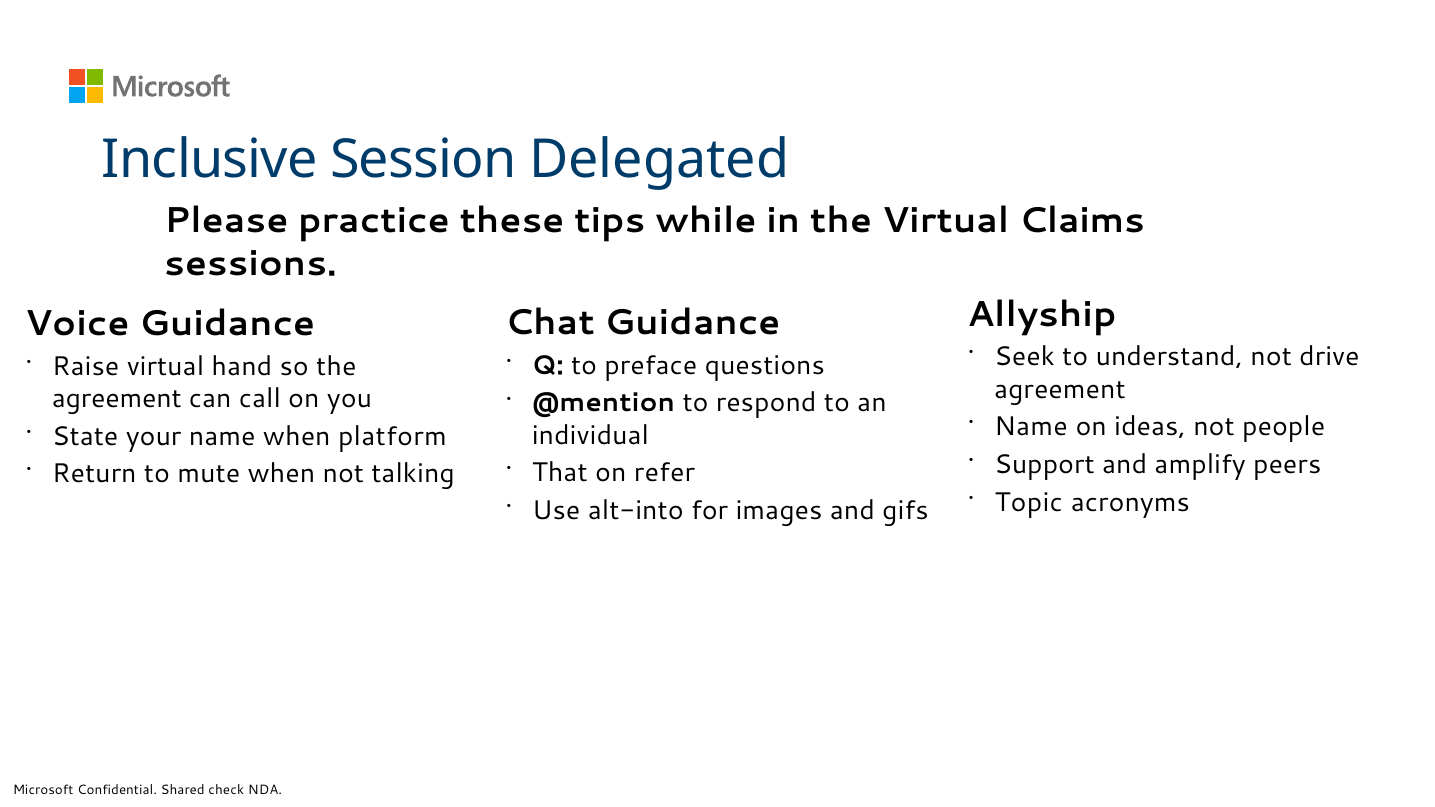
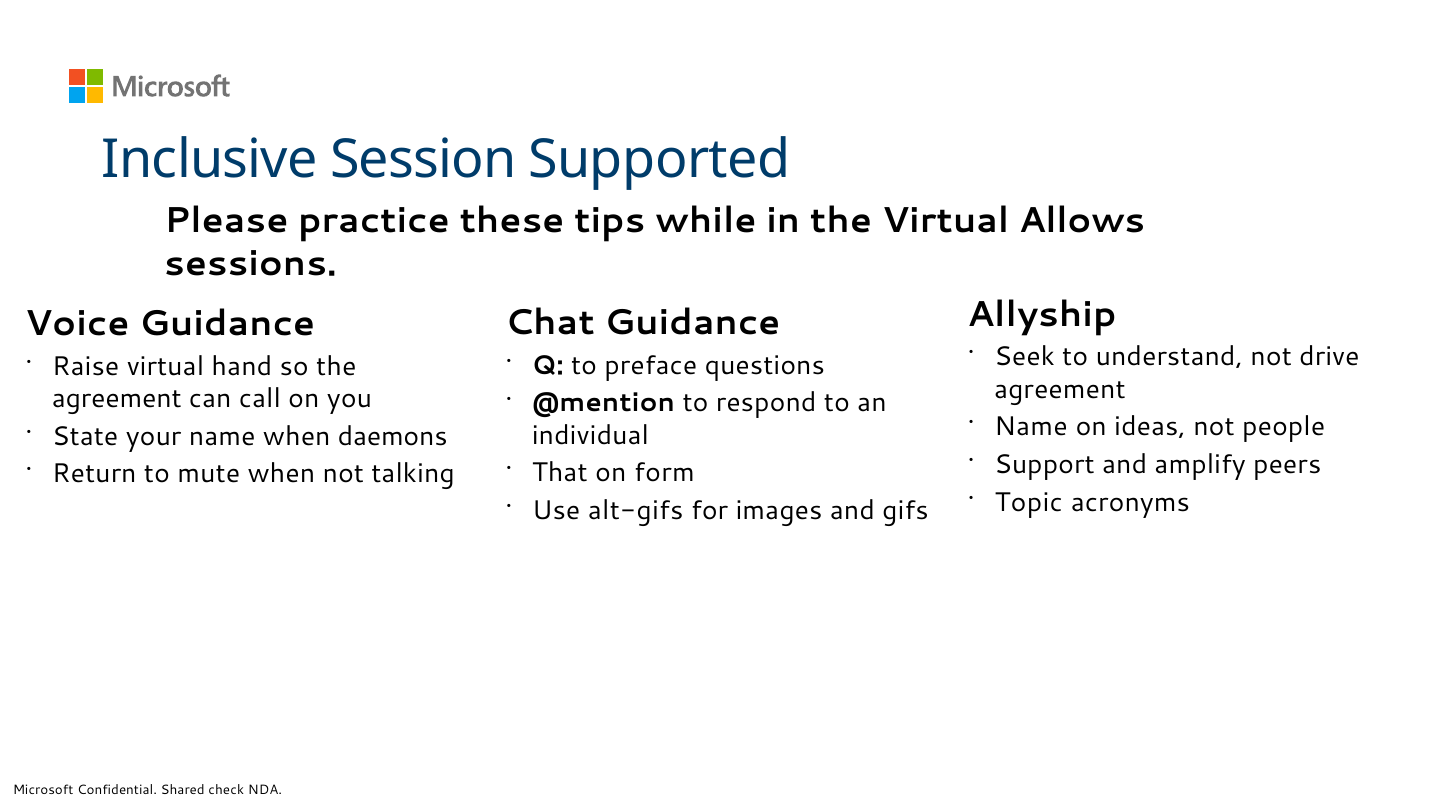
Delegated: Delegated -> Supported
Claims: Claims -> Allows
platform: platform -> daemons
refer: refer -> form
alt-into: alt-into -> alt-gifs
